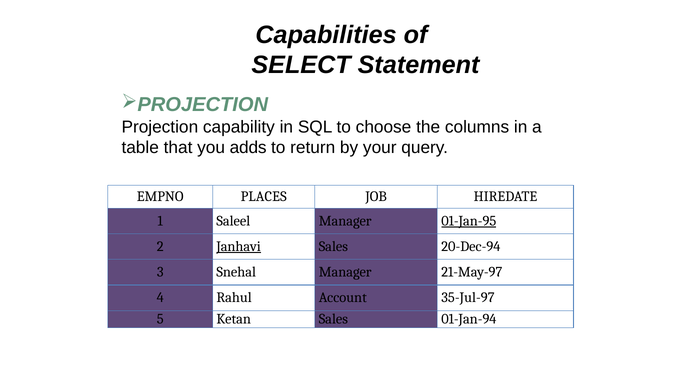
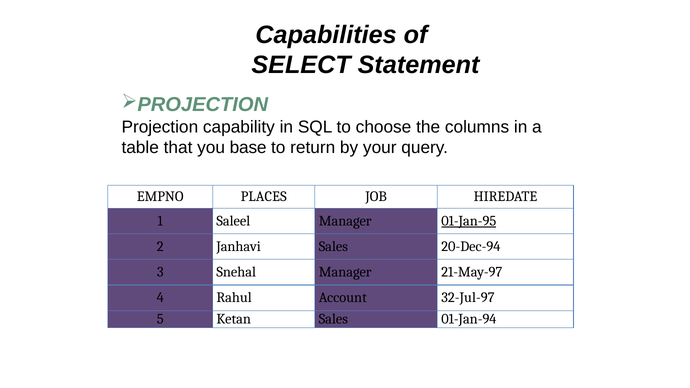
adds: adds -> base
Janhavi underline: present -> none
35-Jul-97: 35-Jul-97 -> 32-Jul-97
